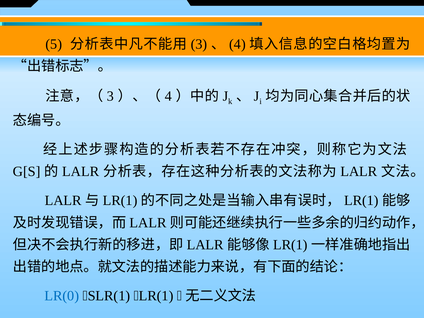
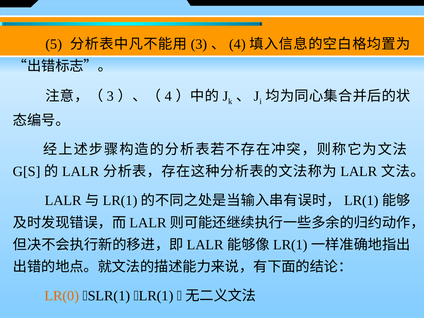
LR(0 colour: blue -> orange
